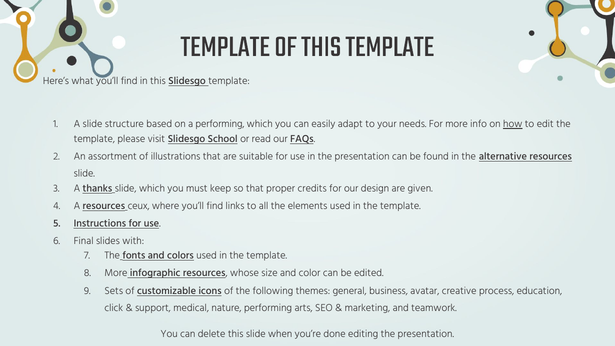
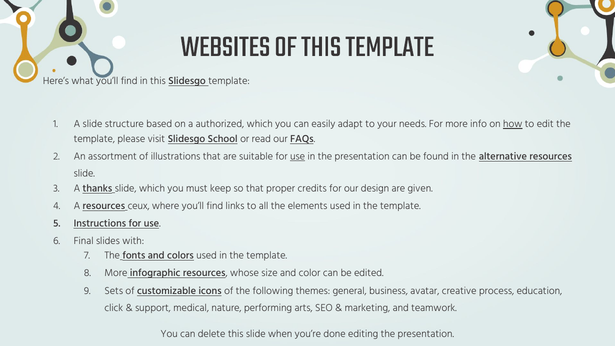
TEMPLATE at (225, 46): TEMPLATE -> WEBSITES
a performing: performing -> authorized
use at (298, 156) underline: none -> present
